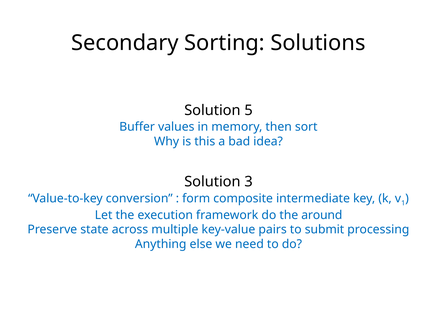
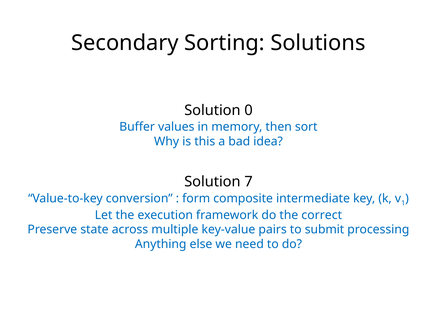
5: 5 -> 0
3: 3 -> 7
around: around -> correct
